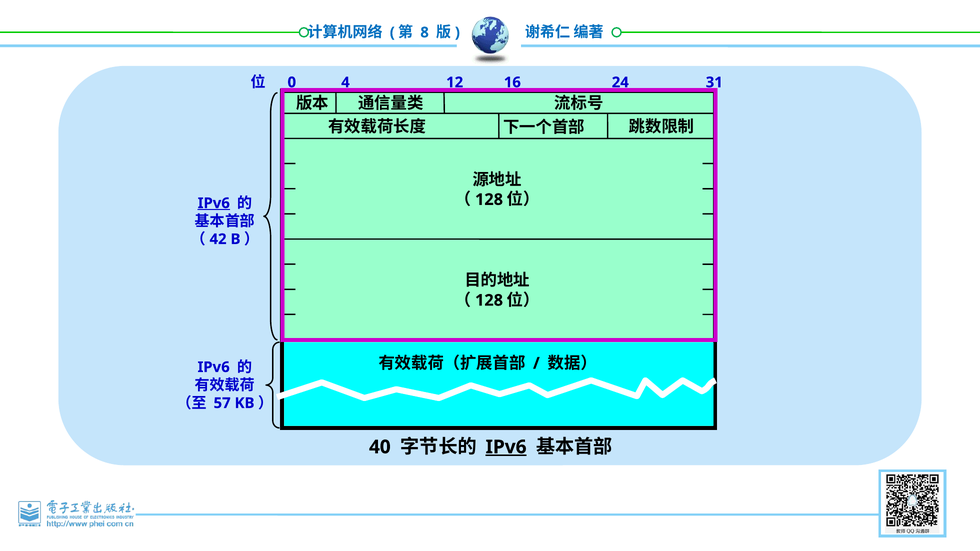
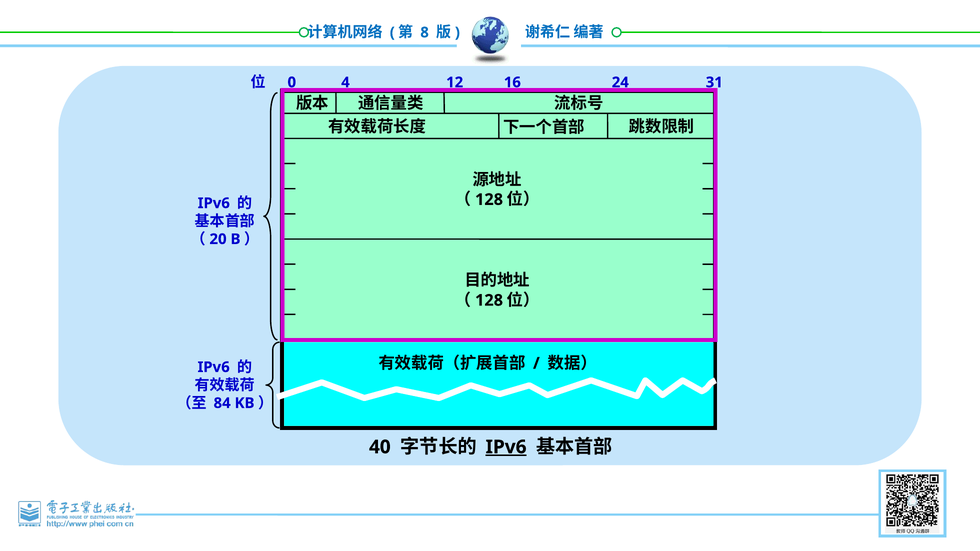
IPv6 at (214, 203) underline: present -> none
42: 42 -> 20
57: 57 -> 84
